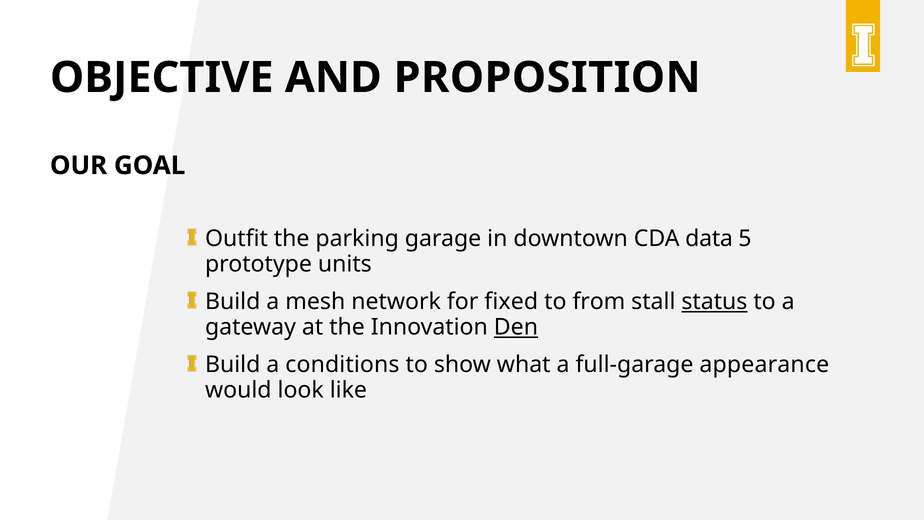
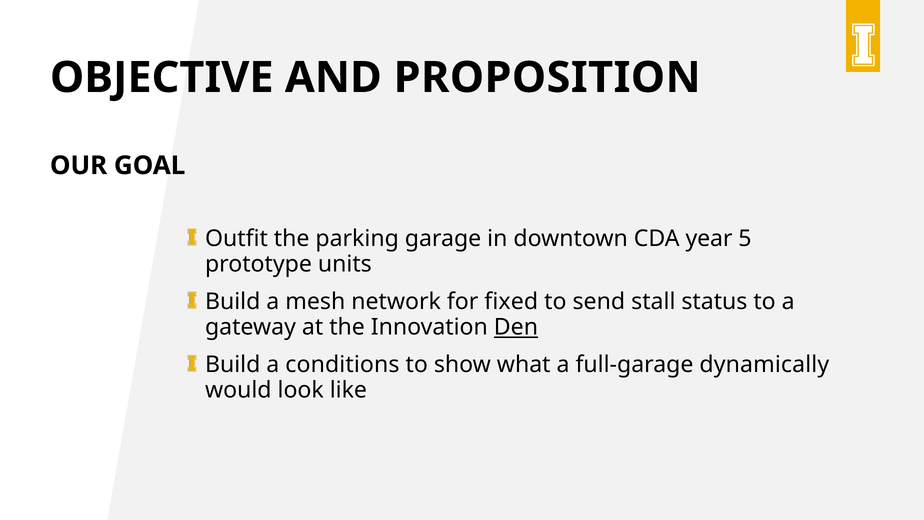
data: data -> year
from: from -> send
status underline: present -> none
appearance: appearance -> dynamically
